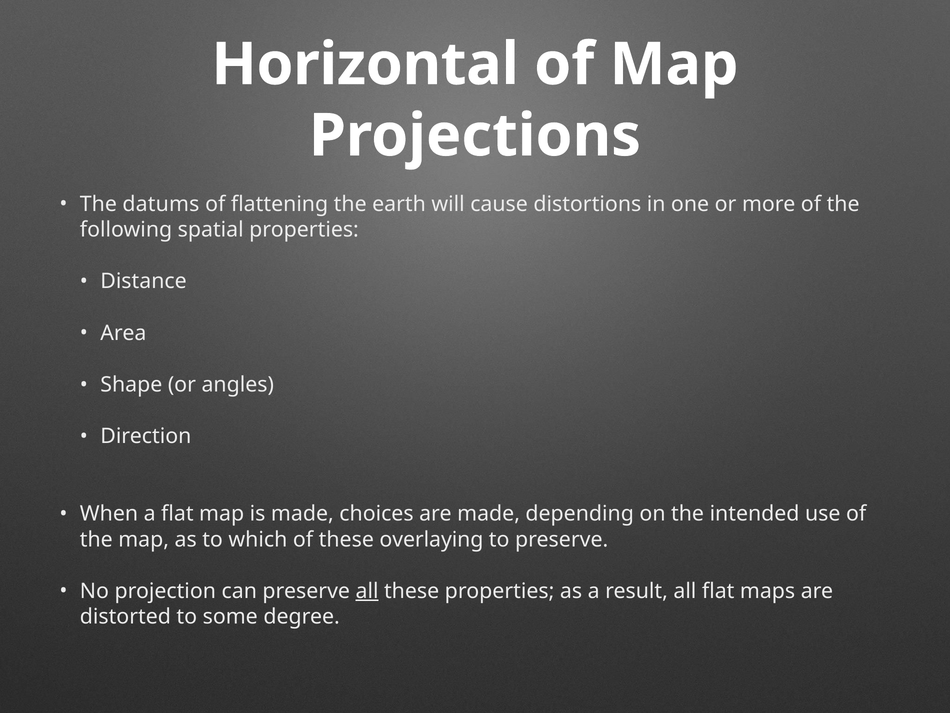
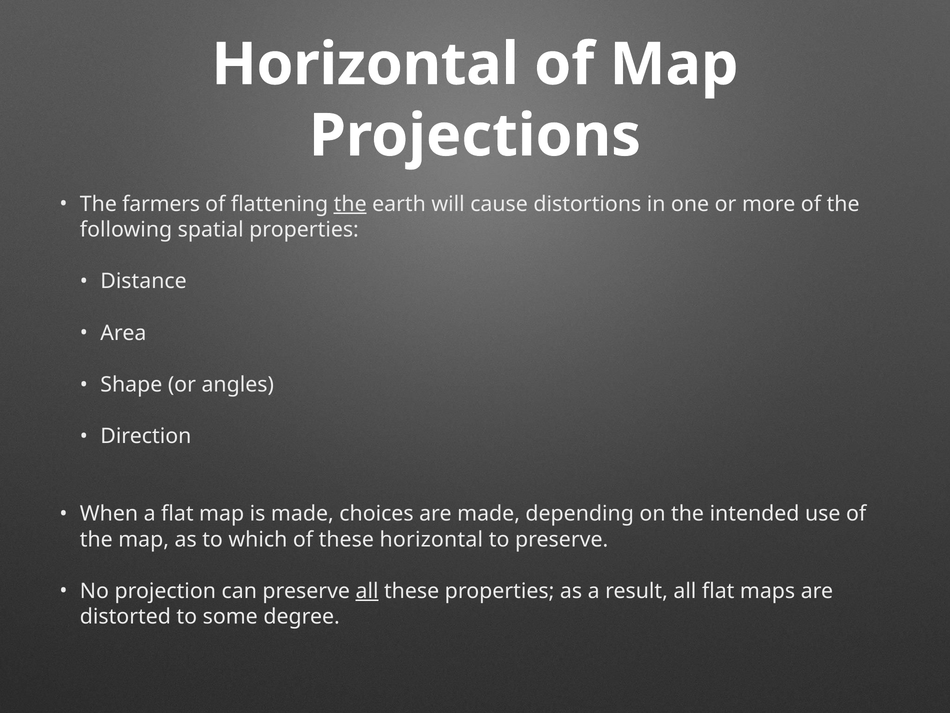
datums: datums -> farmers
the at (350, 204) underline: none -> present
these overlaying: overlaying -> horizontal
